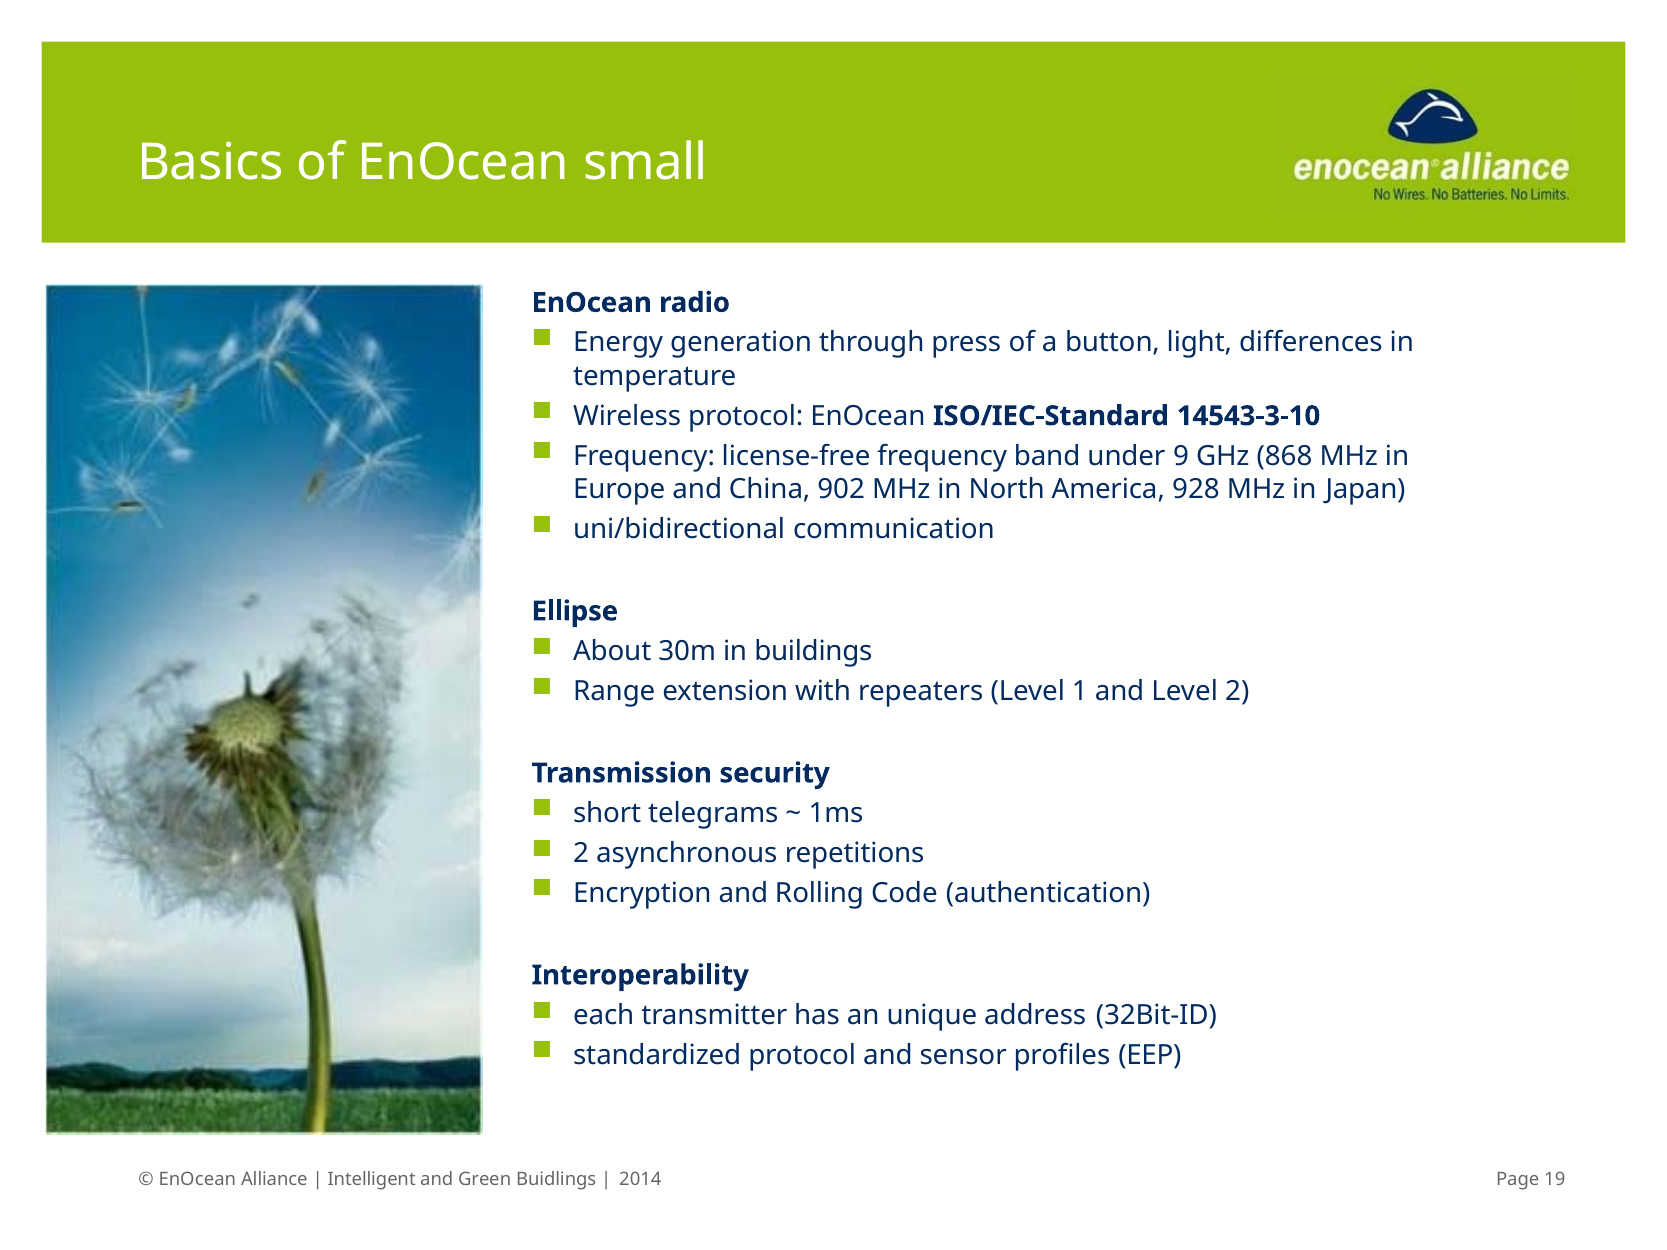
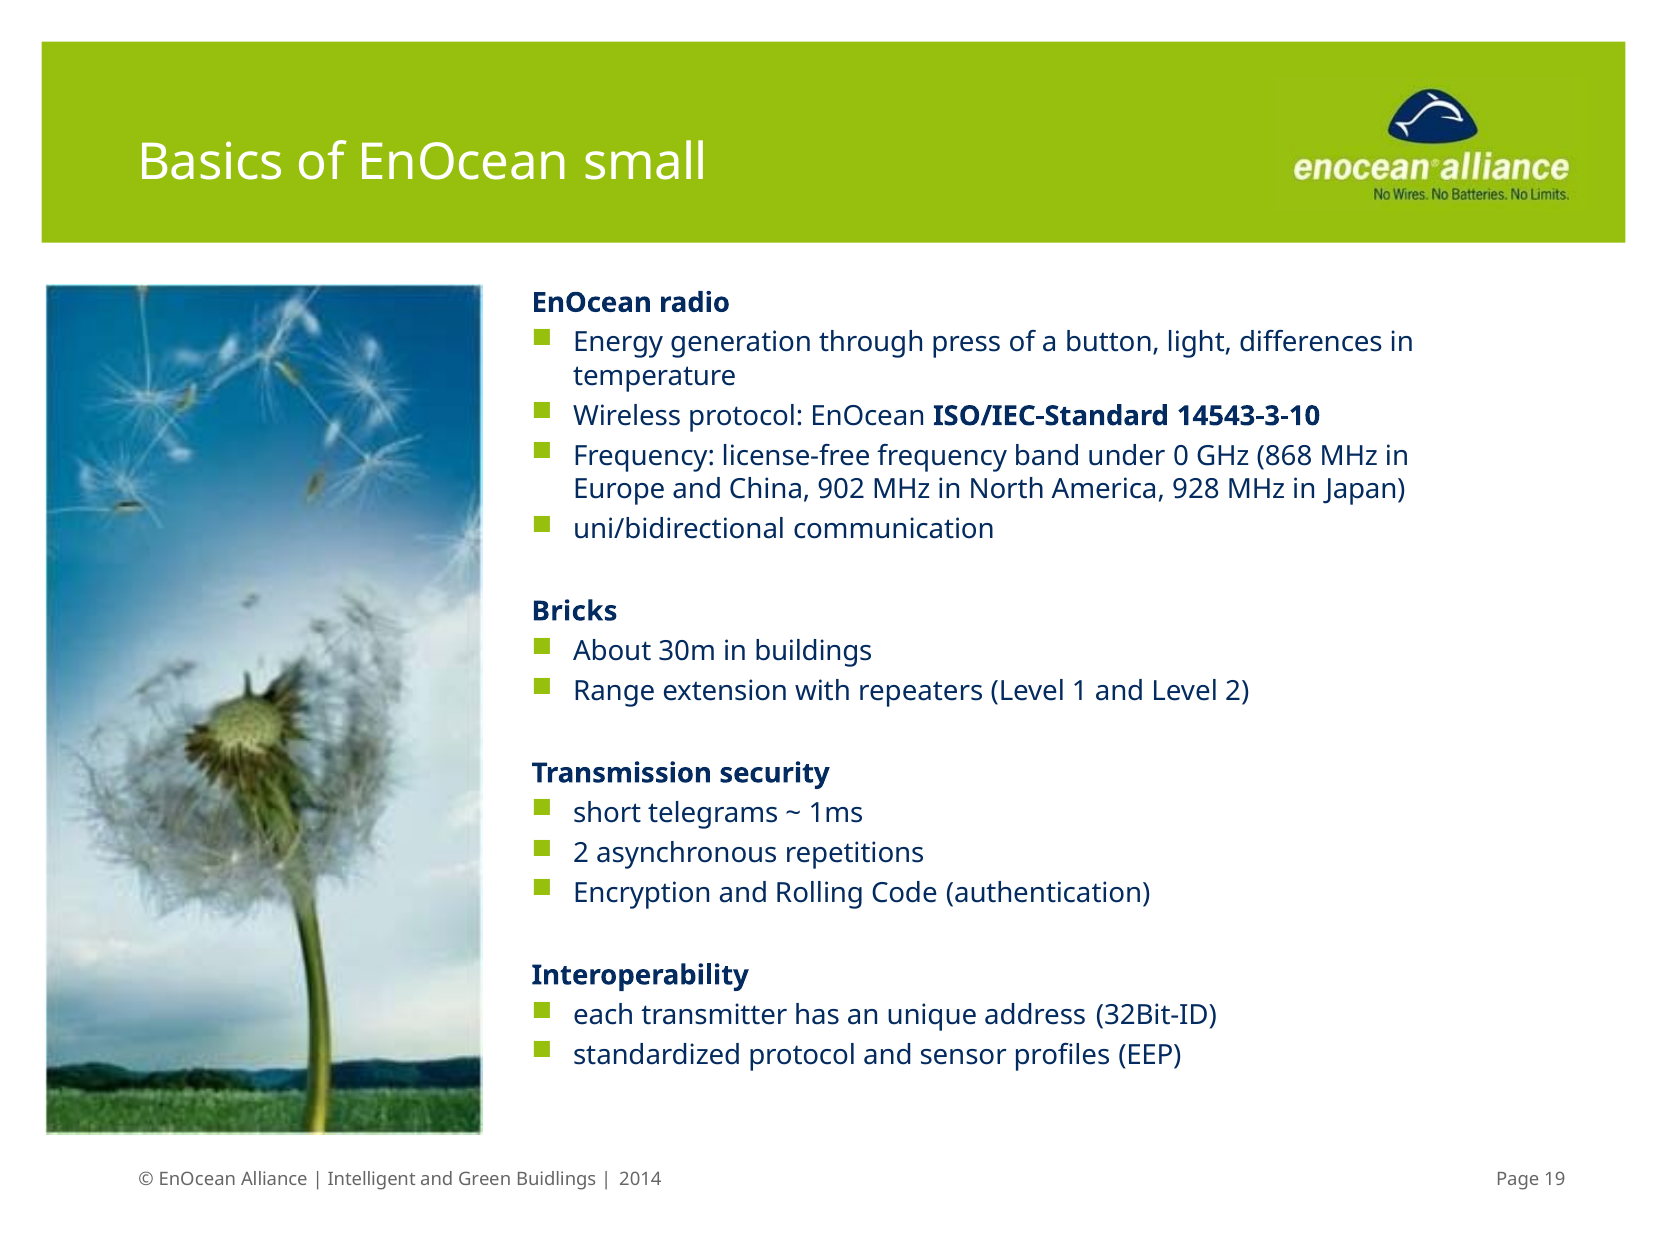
9: 9 -> 0
Ellipse: Ellipse -> Bricks
